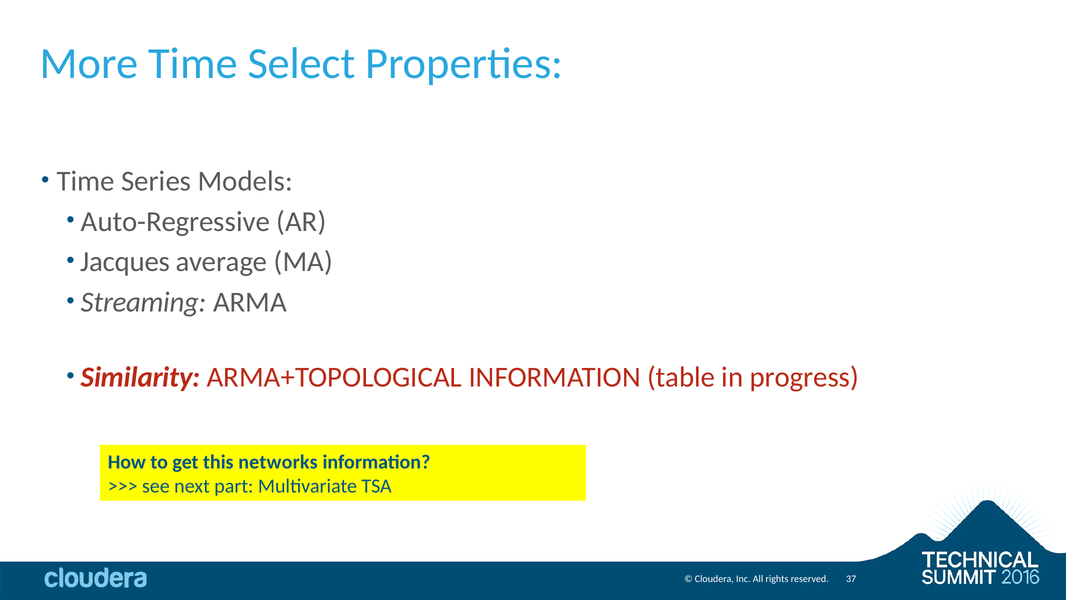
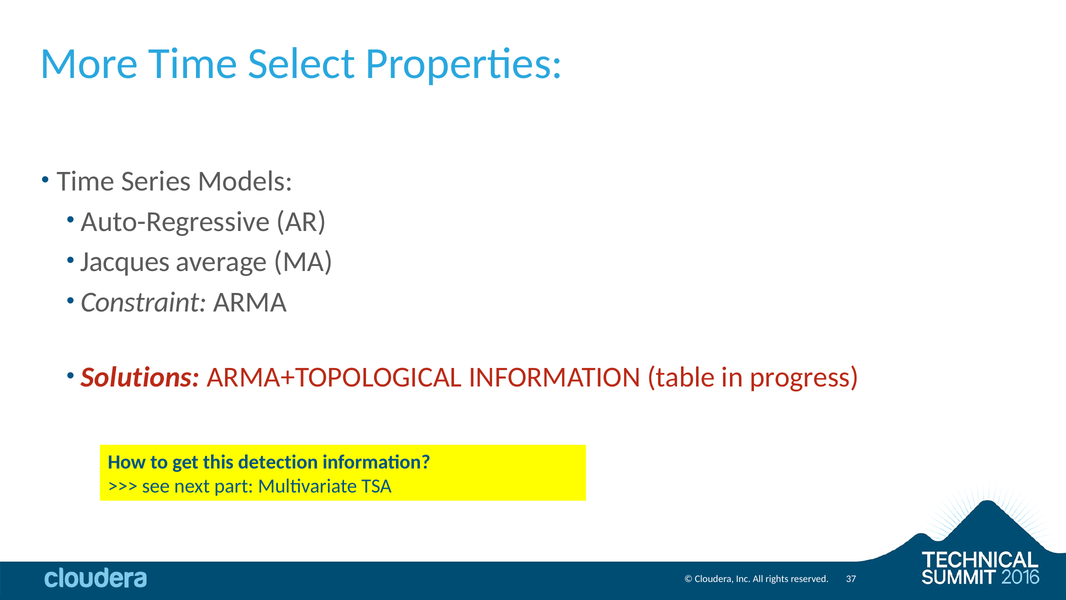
Streaming: Streaming -> Constraint
Similarity: Similarity -> Solutions
networks: networks -> detection
